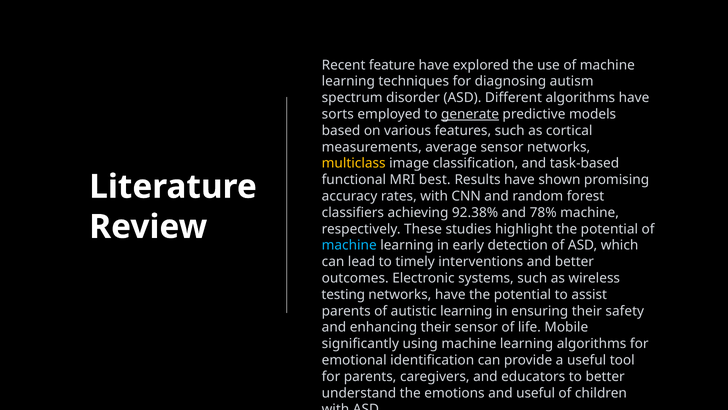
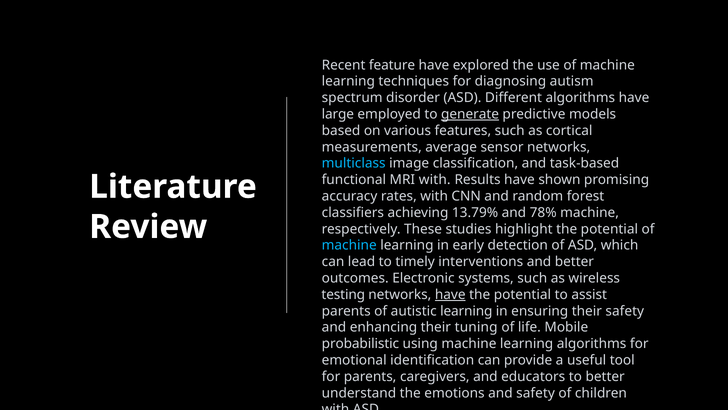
sorts: sorts -> large
multiclass colour: yellow -> light blue
MRI best: best -> with
92.38%: 92.38% -> 13.79%
have at (450, 294) underline: none -> present
their sensor: sensor -> tuning
significantly: significantly -> probabilistic
and useful: useful -> safety
